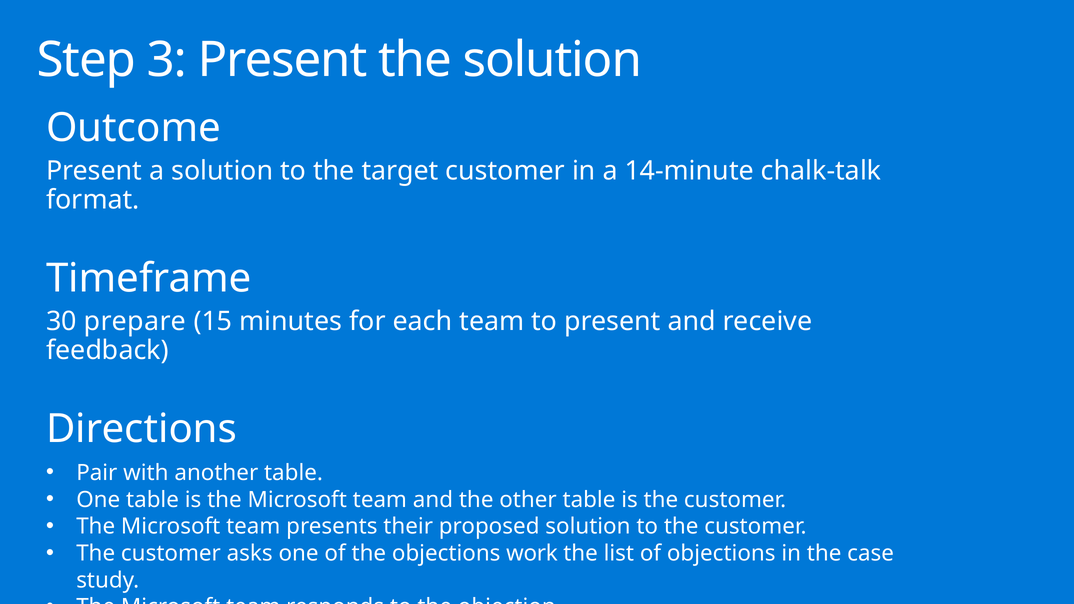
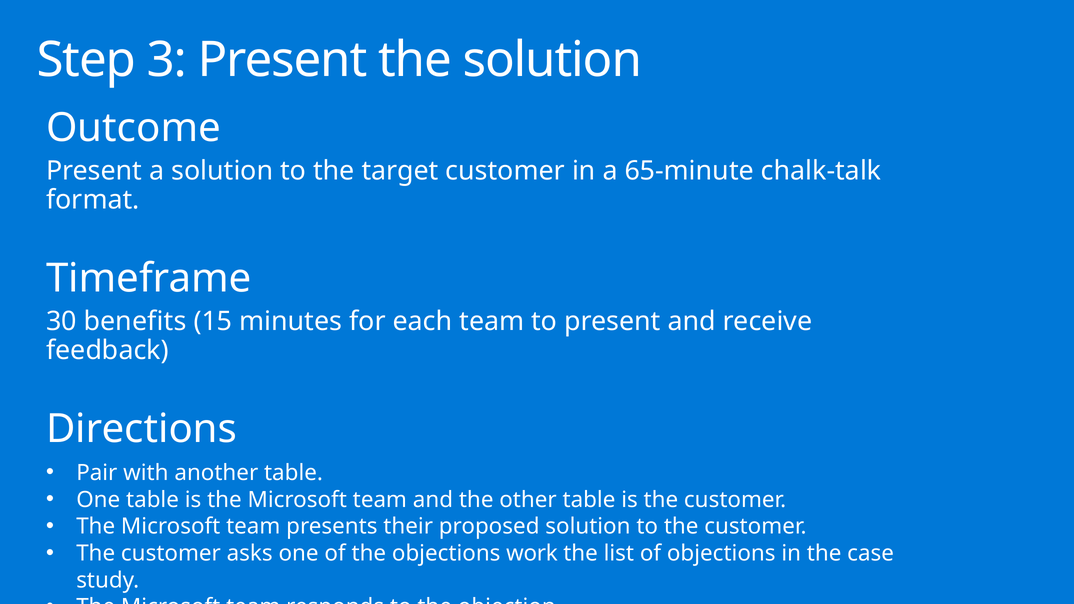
14-minute: 14-minute -> 65-minute
prepare: prepare -> benefits
